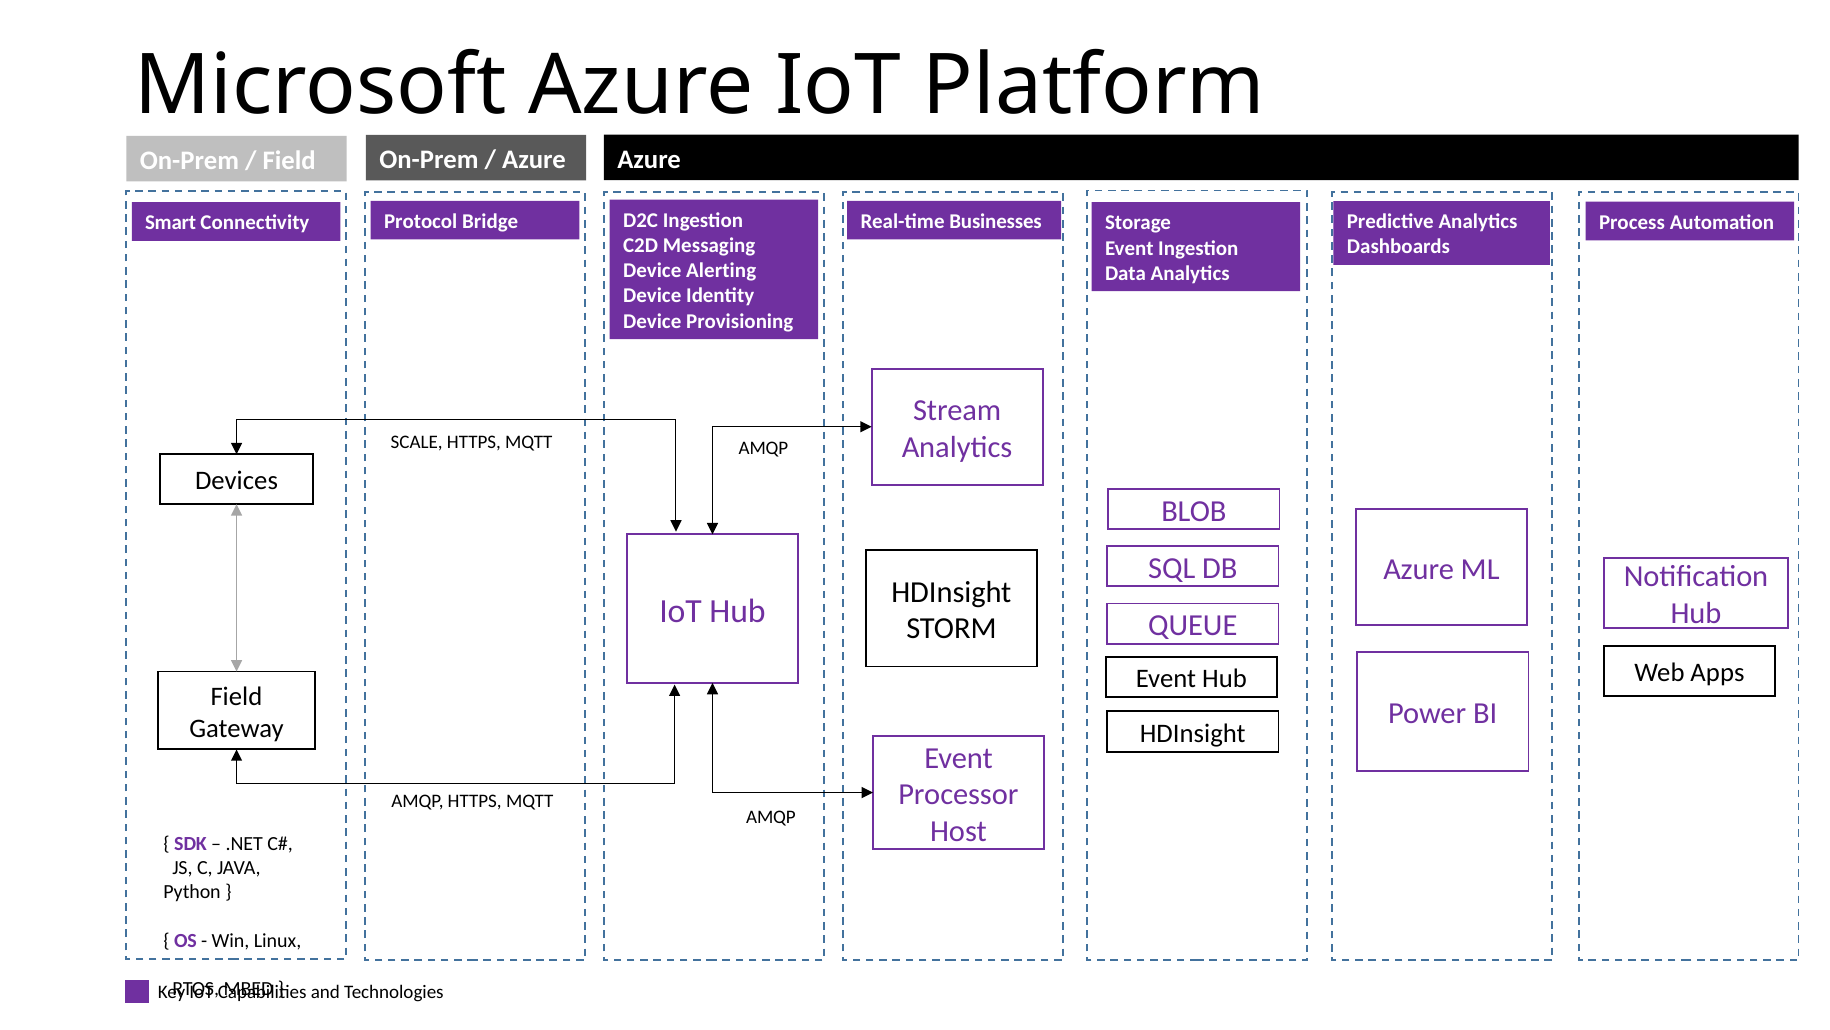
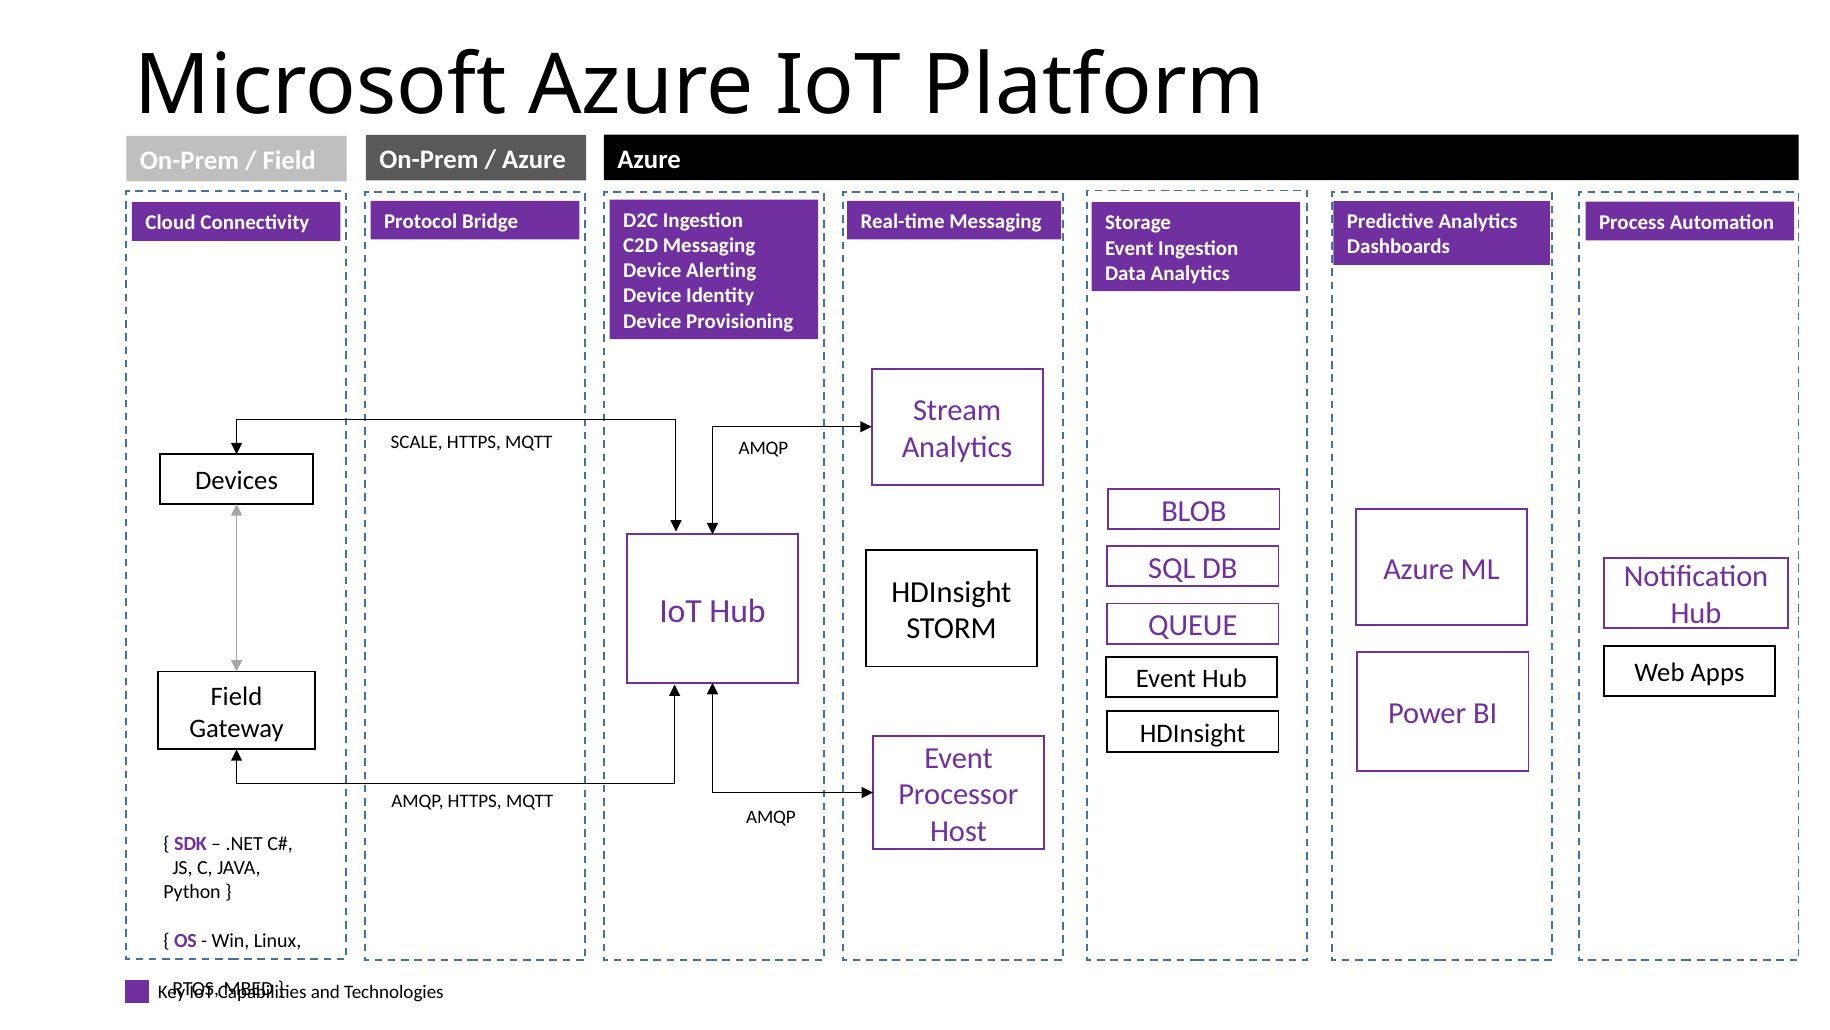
Real-time Businesses: Businesses -> Messaging
Smart: Smart -> Cloud
